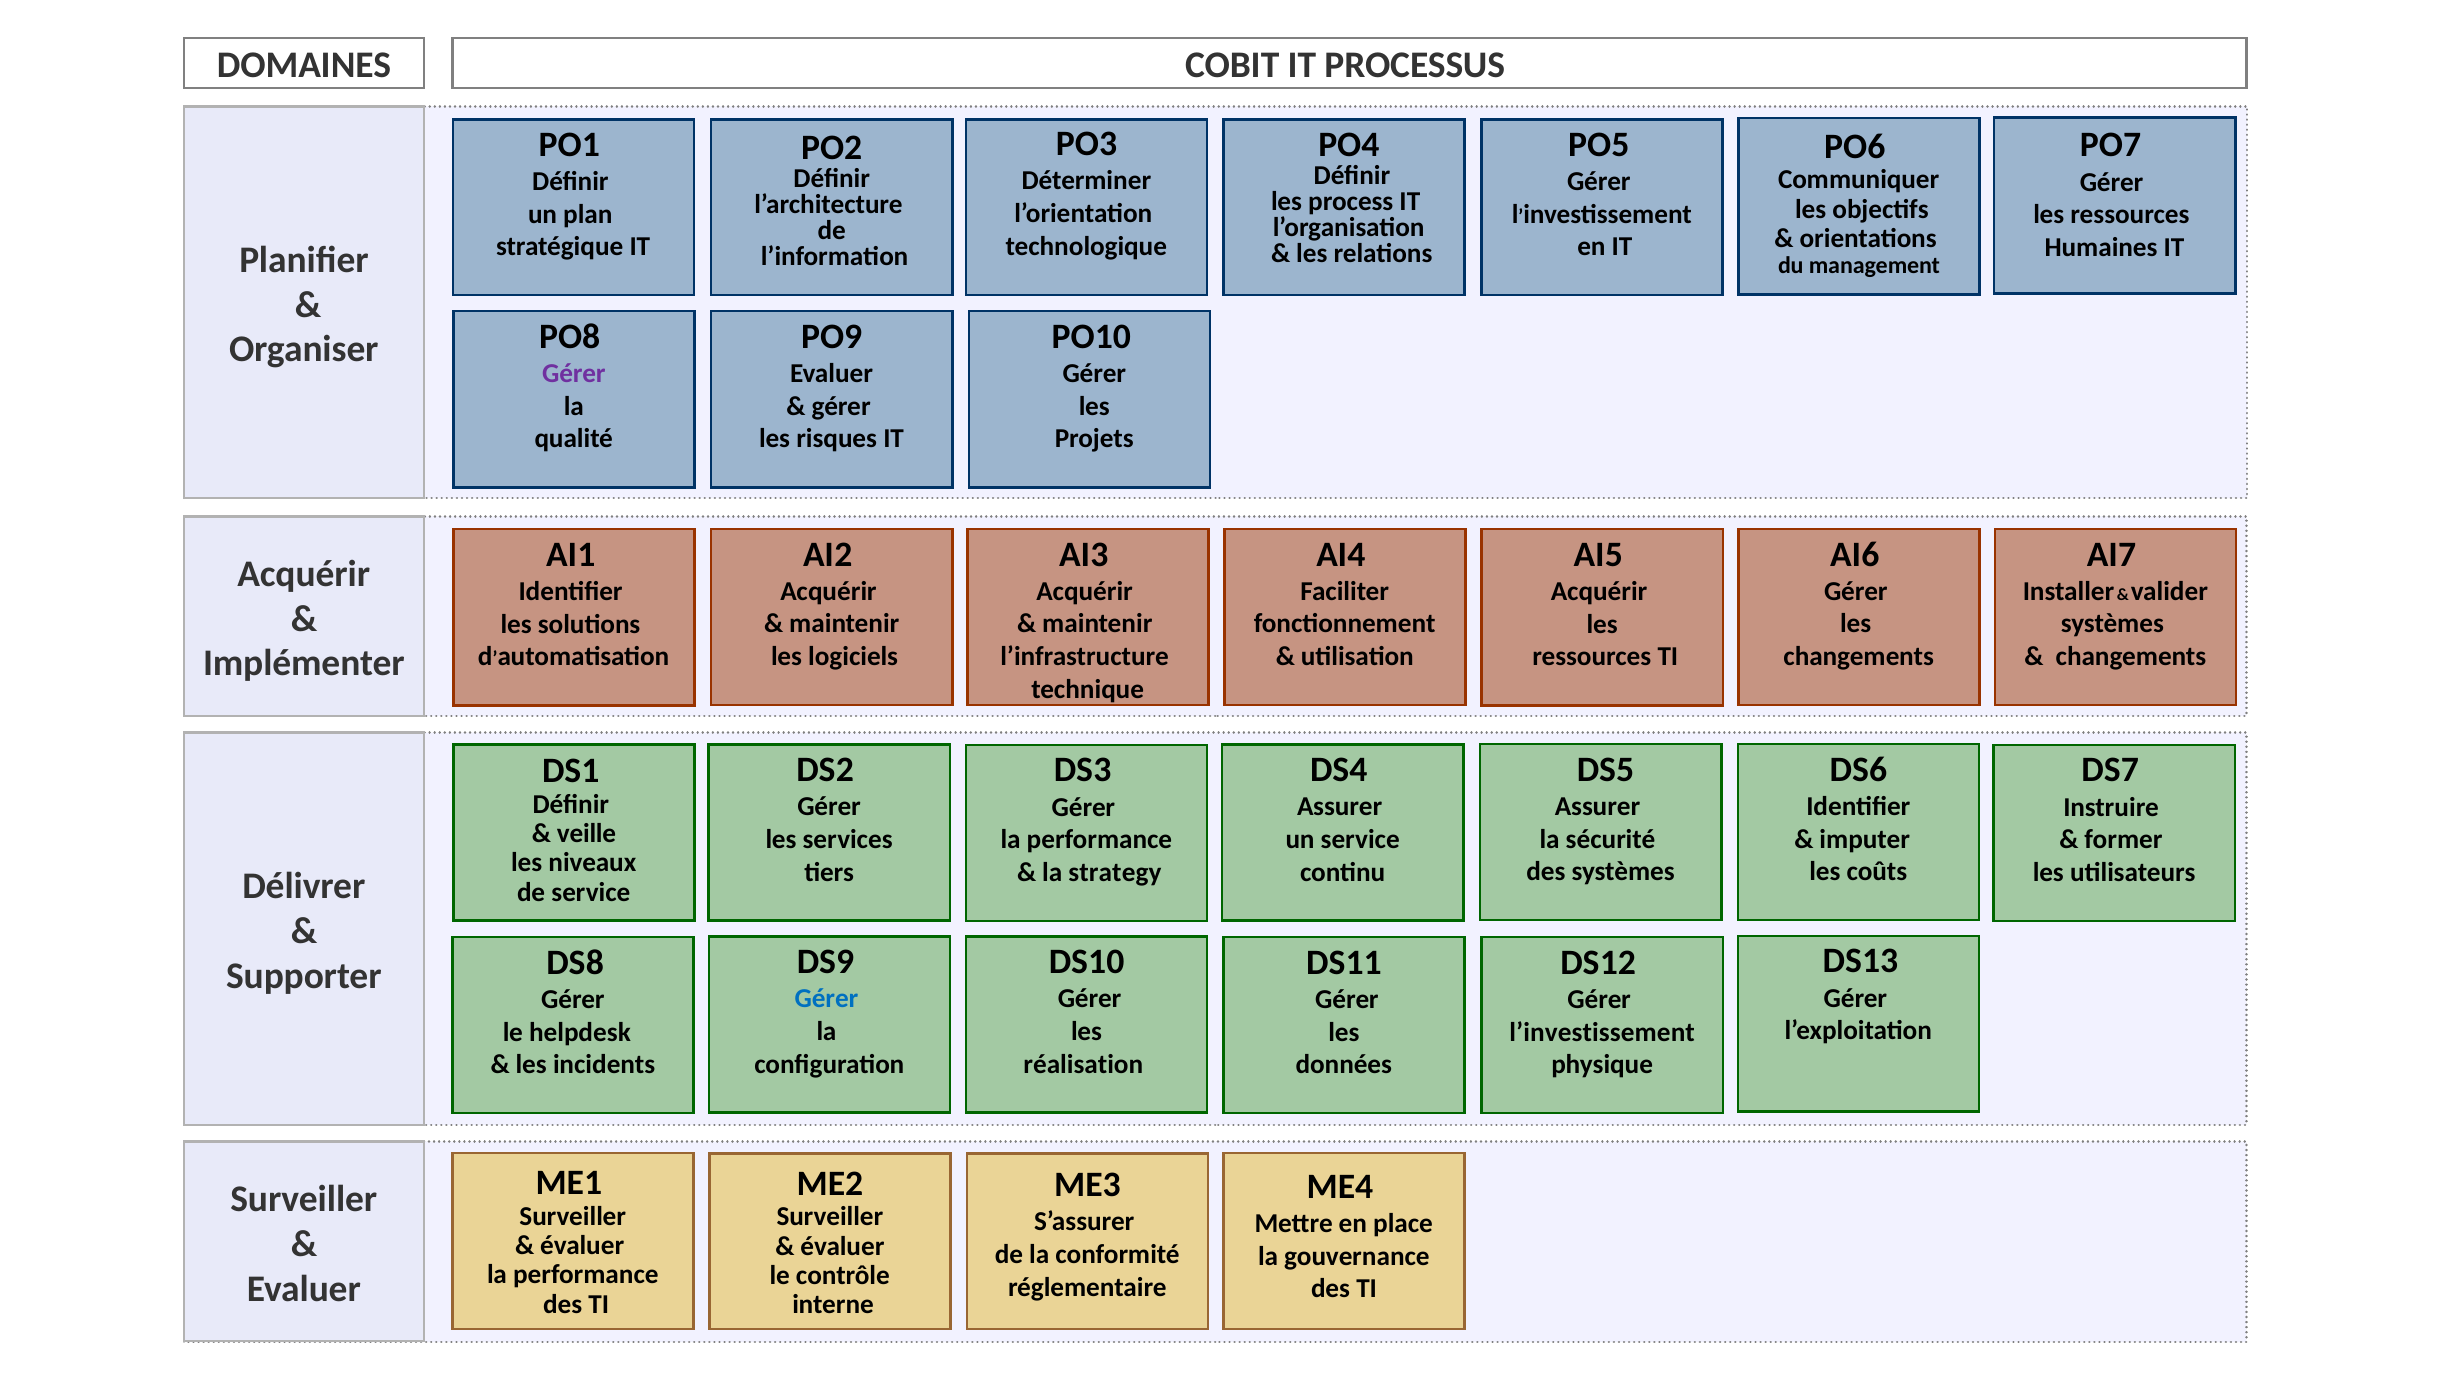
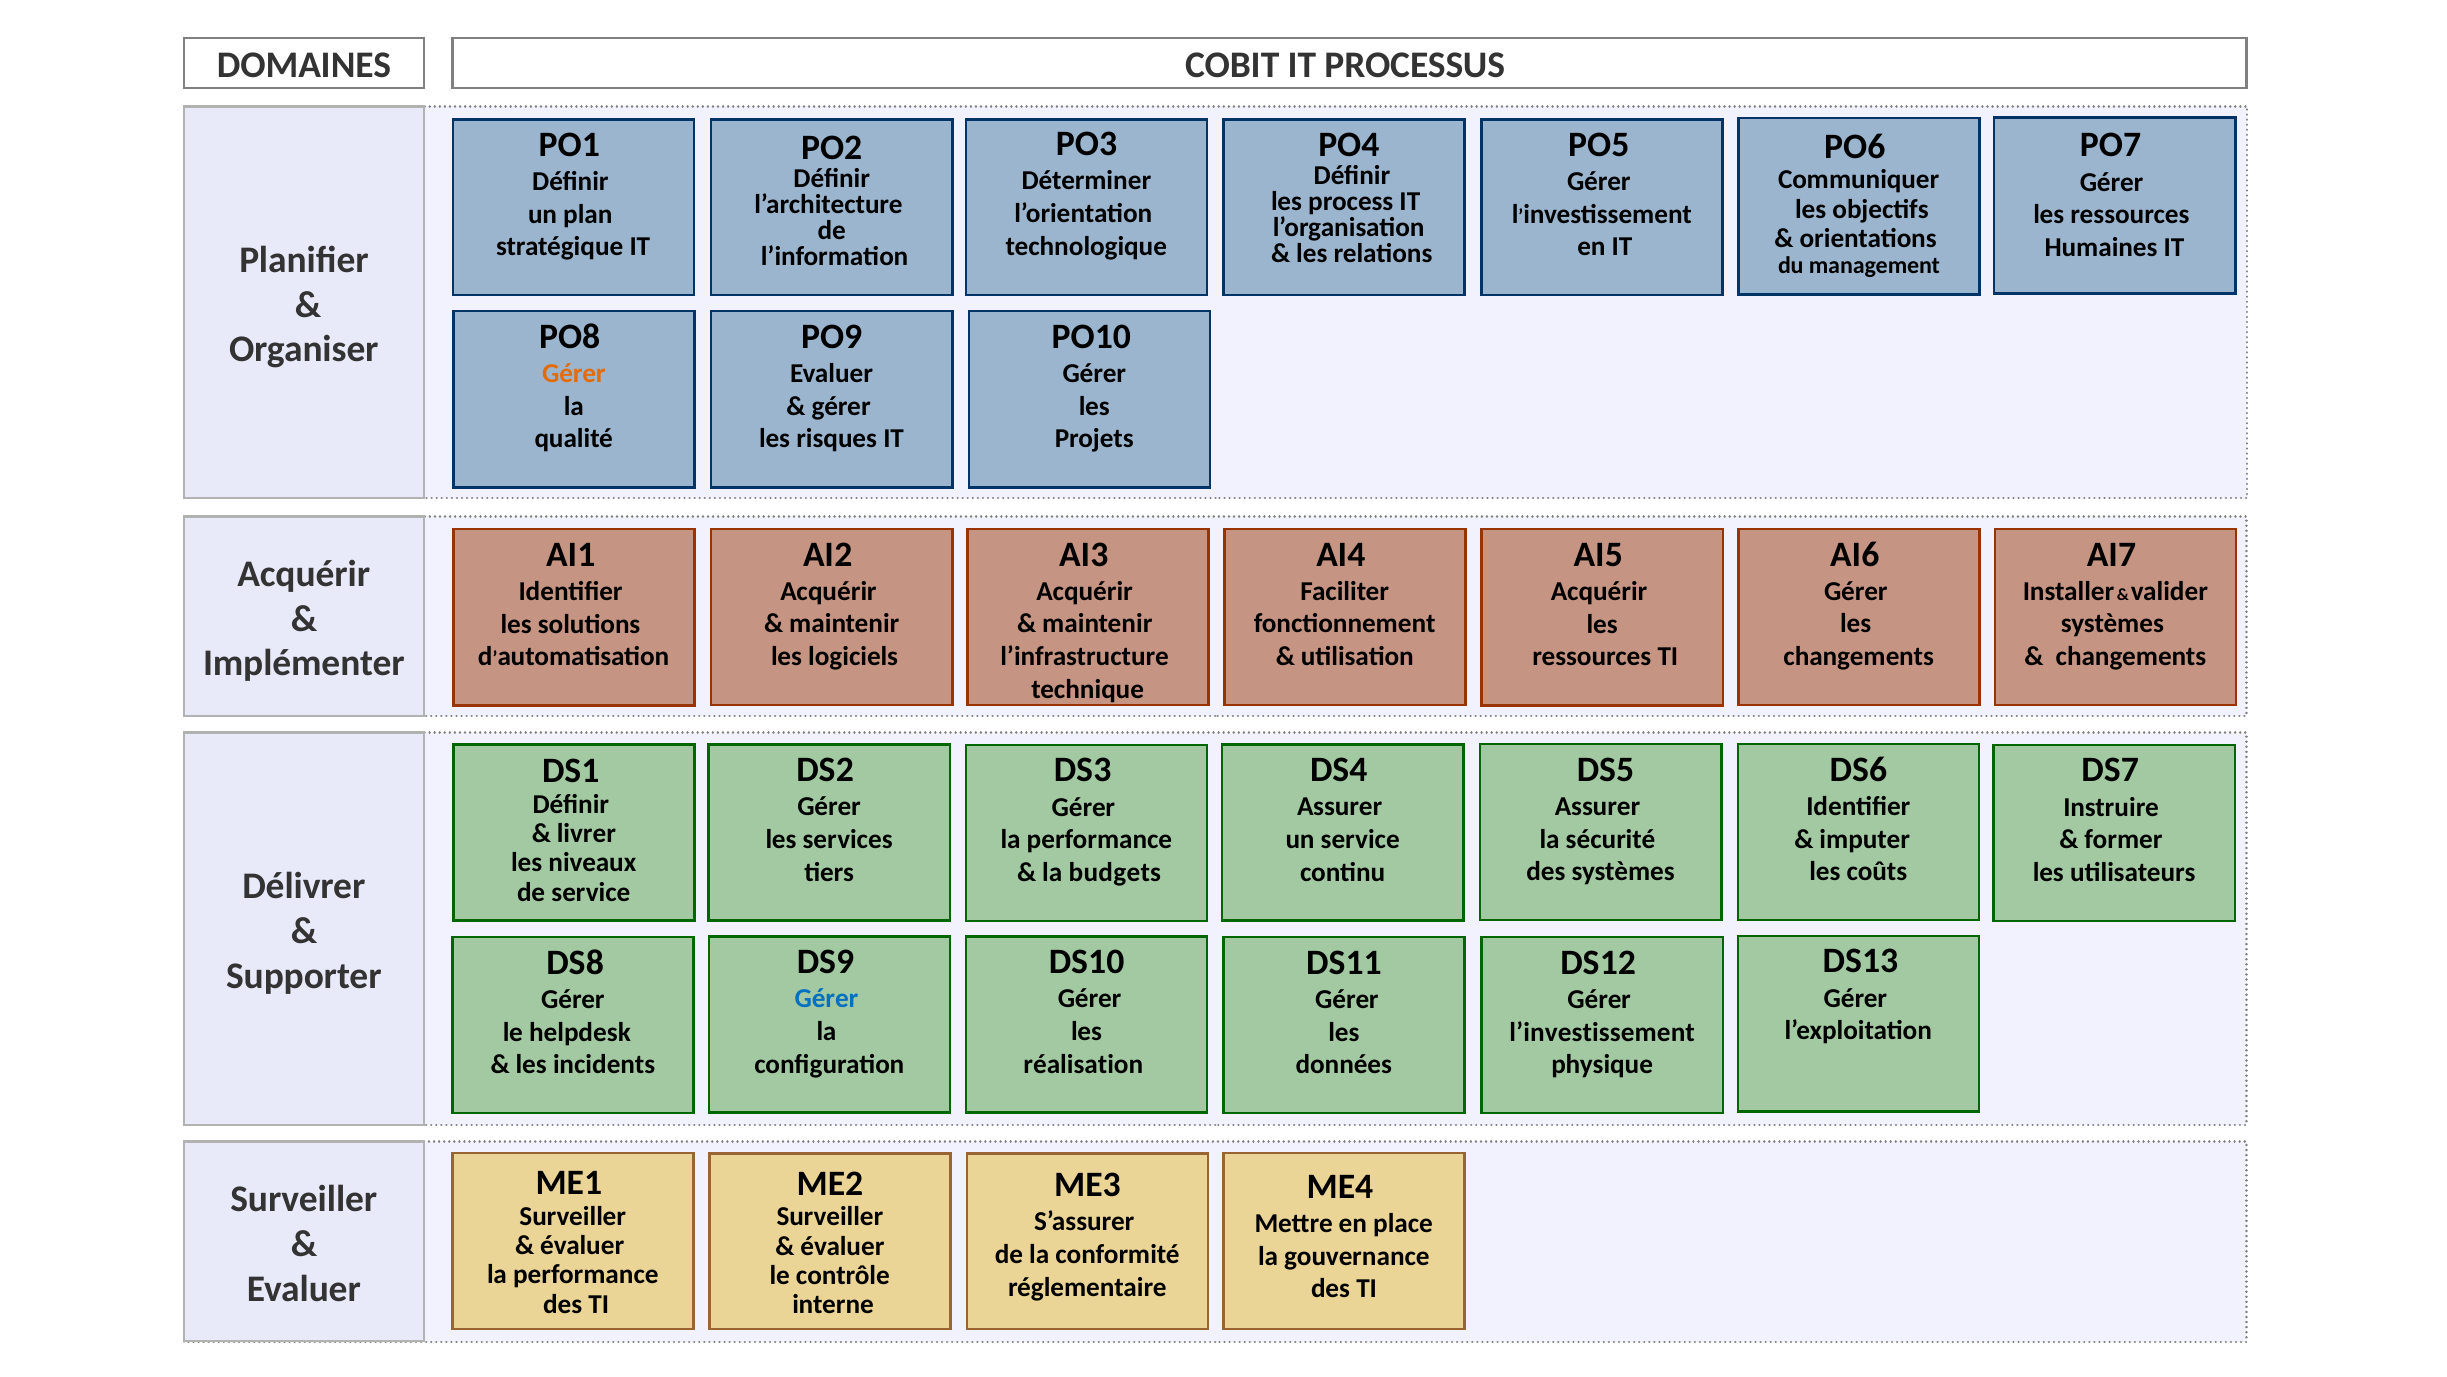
Gérer at (574, 373) colour: purple -> orange
veille: veille -> livrer
strategy: strategy -> budgets
